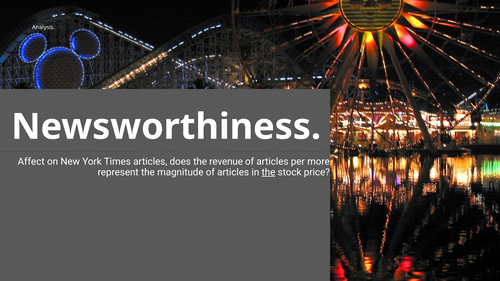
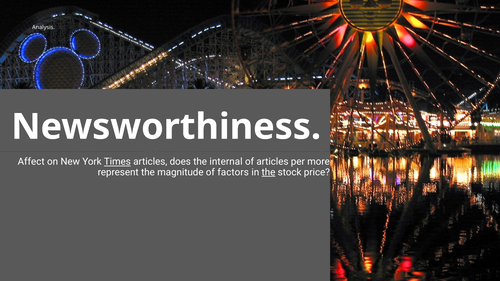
Times underline: none -> present
revenue: revenue -> internal
magnitude of articles: articles -> factors
